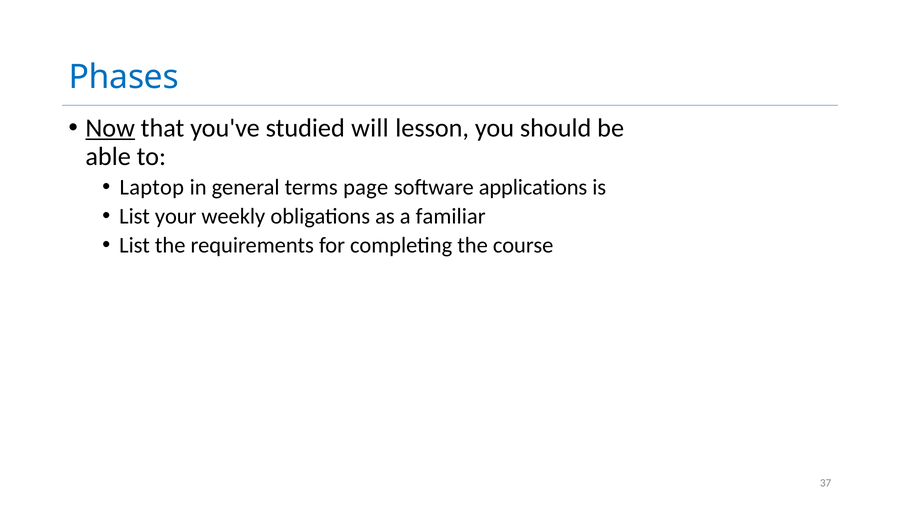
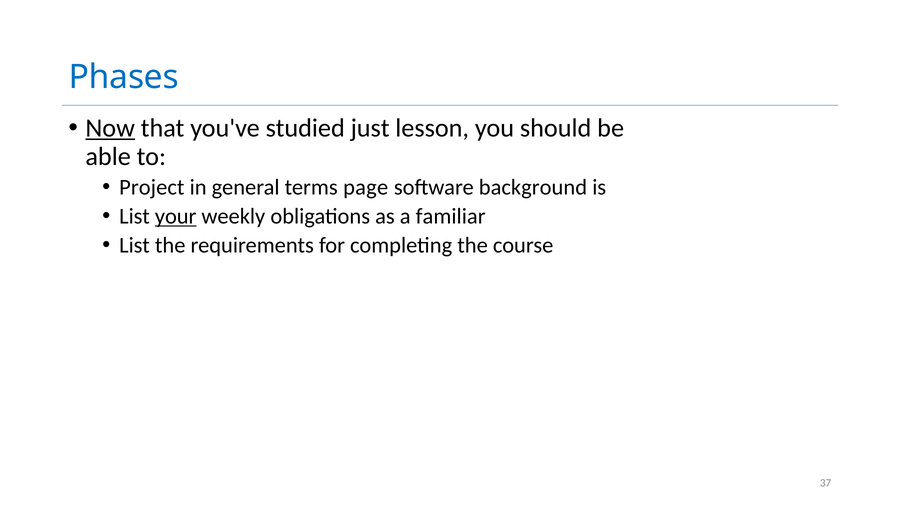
will: will -> just
Laptop: Laptop -> Project
applications: applications -> background
your underline: none -> present
